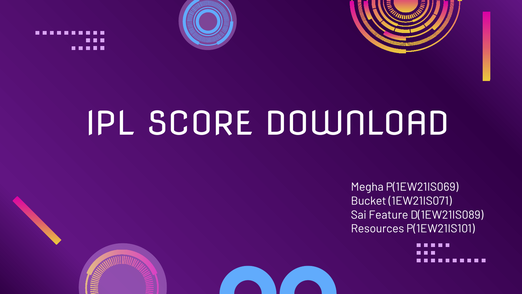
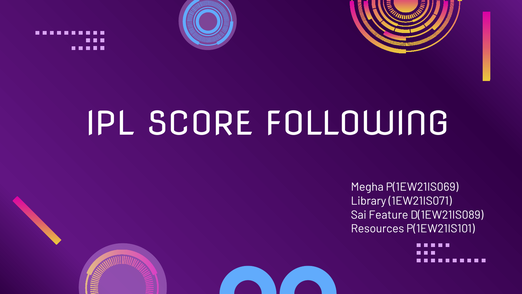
DOWNLOAD: DOWNLOAD -> FOLLOWING
Bucket: Bucket -> Library
